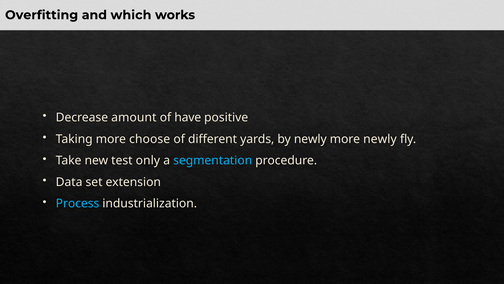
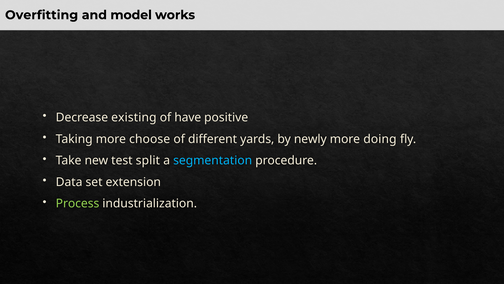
which: which -> model
amount: amount -> existing
more newly: newly -> doing
only: only -> split
Process colour: light blue -> light green
